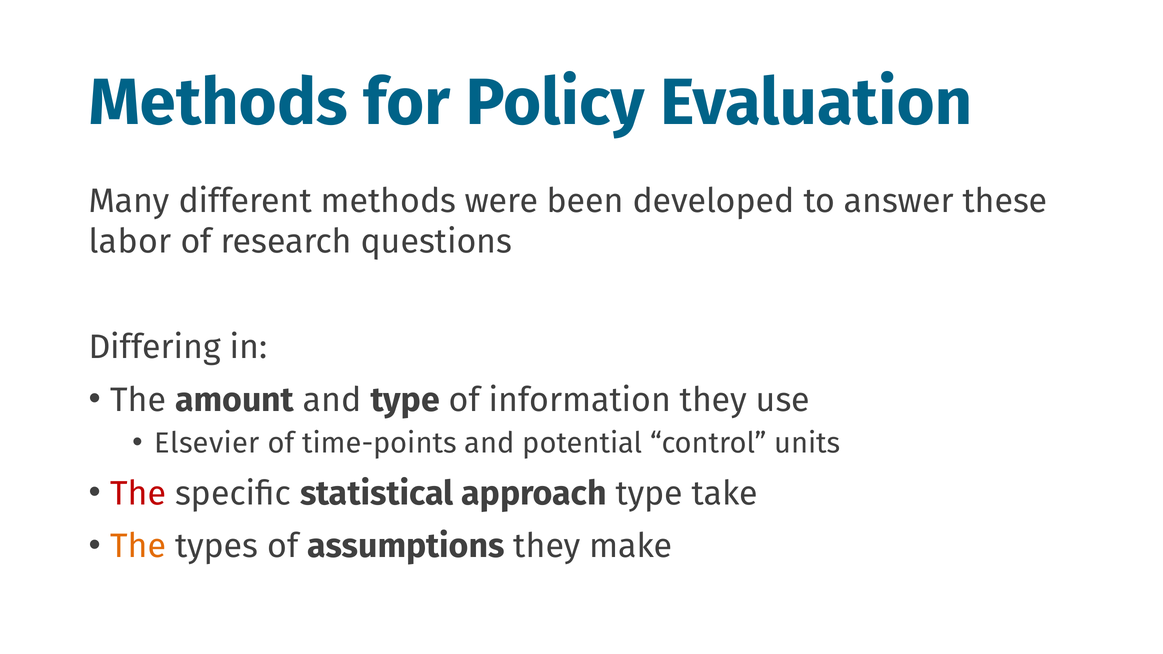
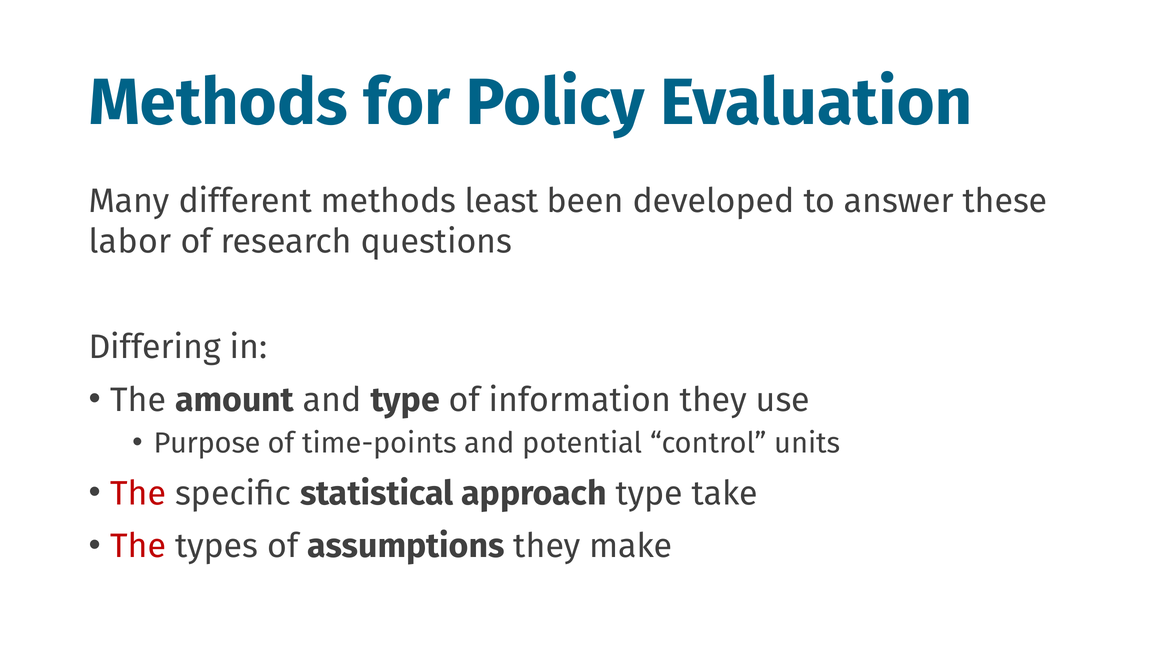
were: were -> least
Elsevier: Elsevier -> Purpose
The at (138, 546) colour: orange -> red
